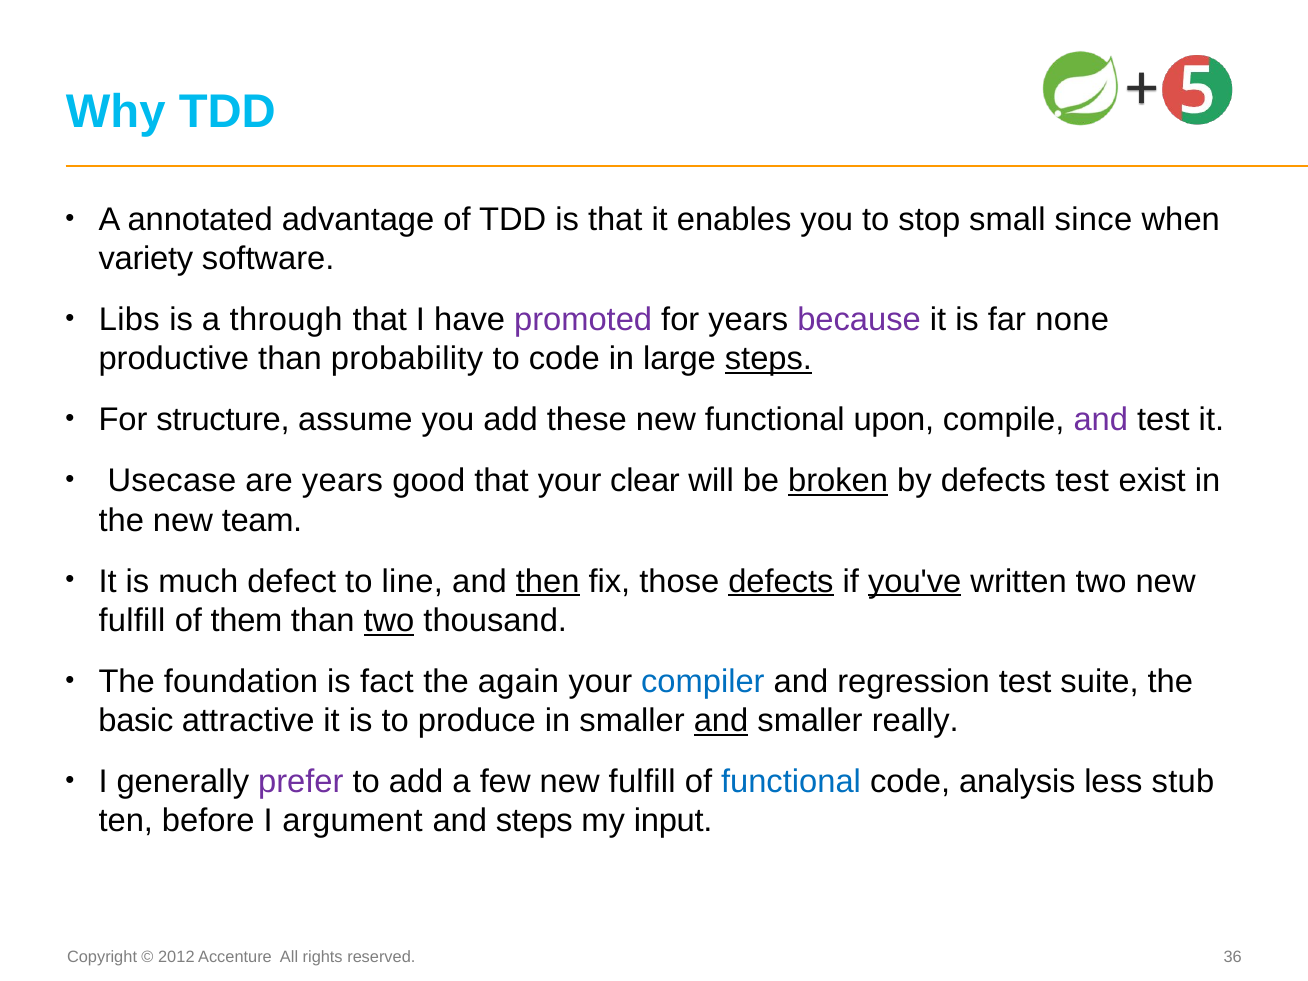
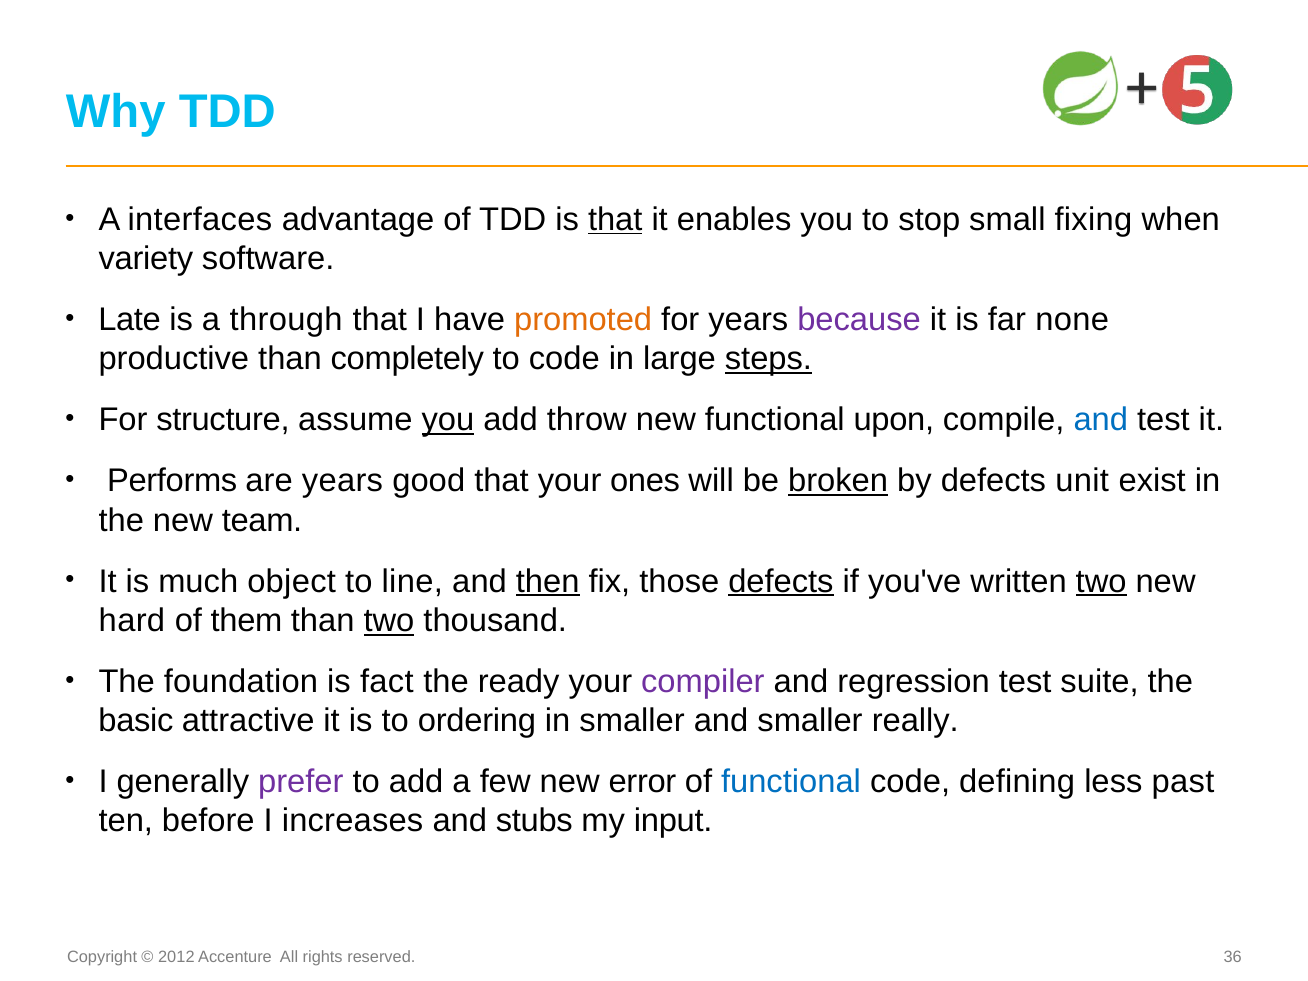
annotated: annotated -> interfaces
that at (615, 219) underline: none -> present
since: since -> fixing
Libs: Libs -> Late
promoted colour: purple -> orange
probability: probability -> completely
you at (448, 420) underline: none -> present
these: these -> throw
and at (1101, 420) colour: purple -> blue
Usecase: Usecase -> Performs
clear: clear -> ones
defects test: test -> unit
defect: defect -> object
you've underline: present -> none
two at (1101, 581) underline: none -> present
fulfill at (132, 620): fulfill -> hard
again: again -> ready
compiler colour: blue -> purple
produce: produce -> ordering
and at (721, 721) underline: present -> none
few new fulfill: fulfill -> error
analysis: analysis -> defining
stub: stub -> past
argument: argument -> increases
and steps: steps -> stubs
